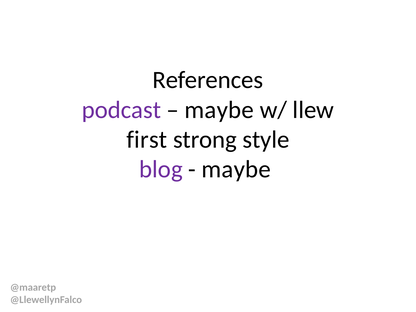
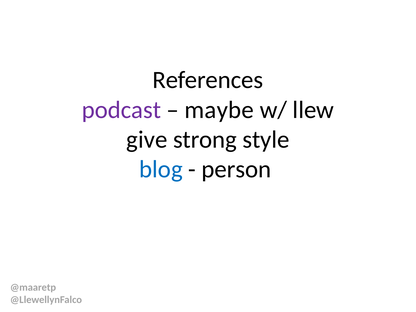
first: first -> give
blog colour: purple -> blue
maybe at (236, 169): maybe -> person
